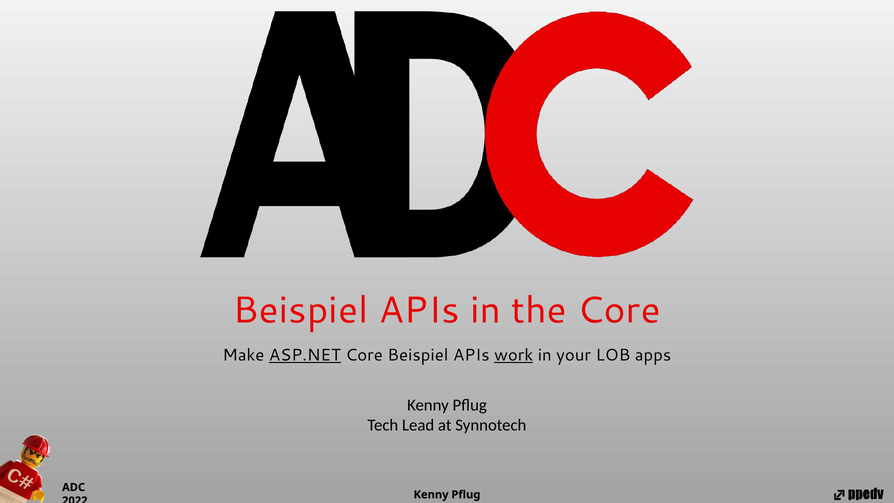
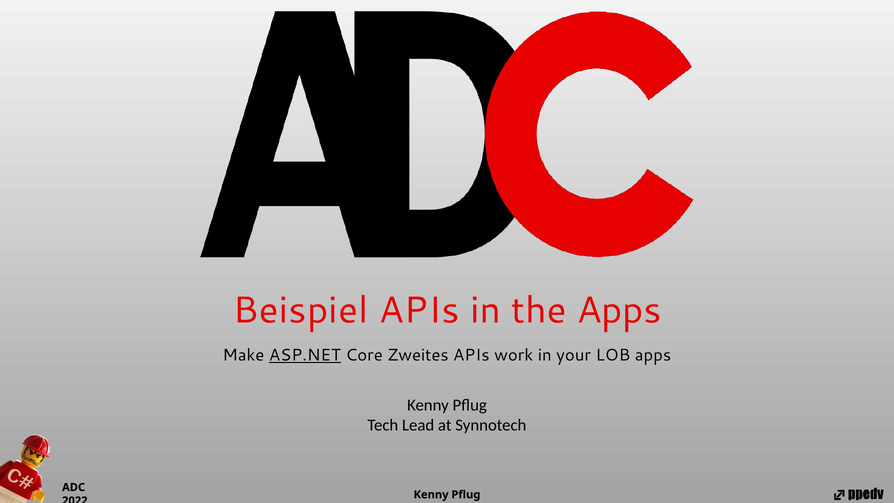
the Core: Core -> Apps
Core Beispiel: Beispiel -> Zweites
work underline: present -> none
